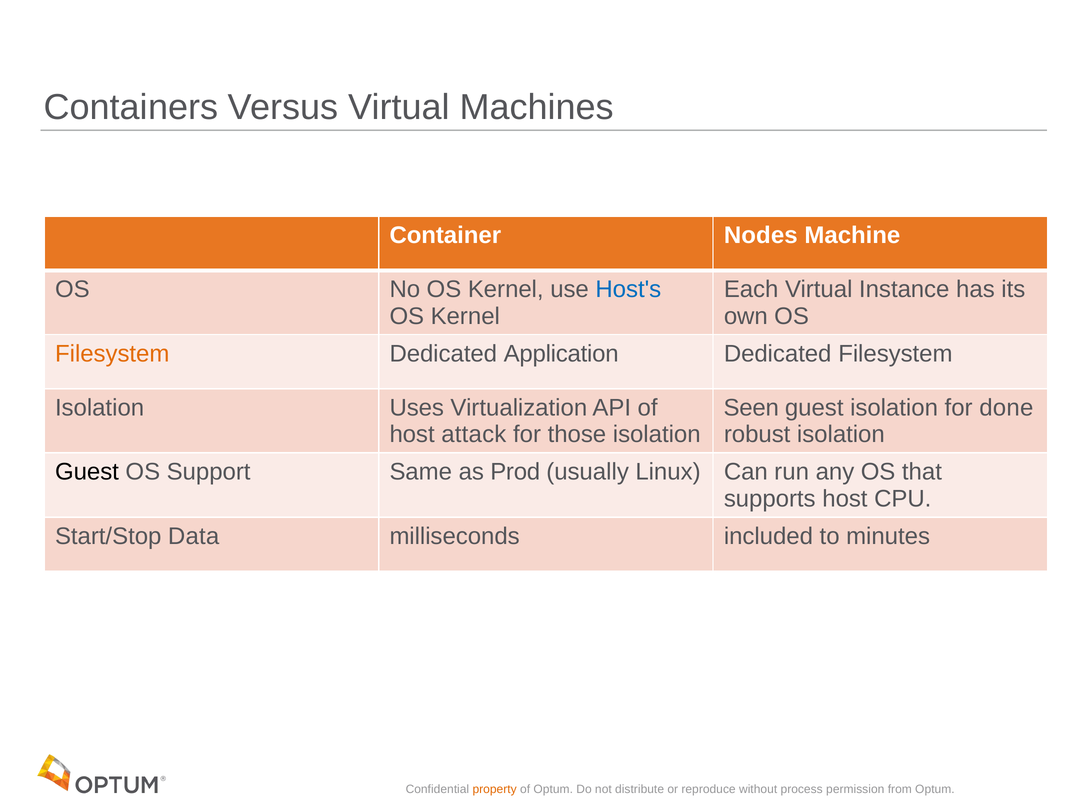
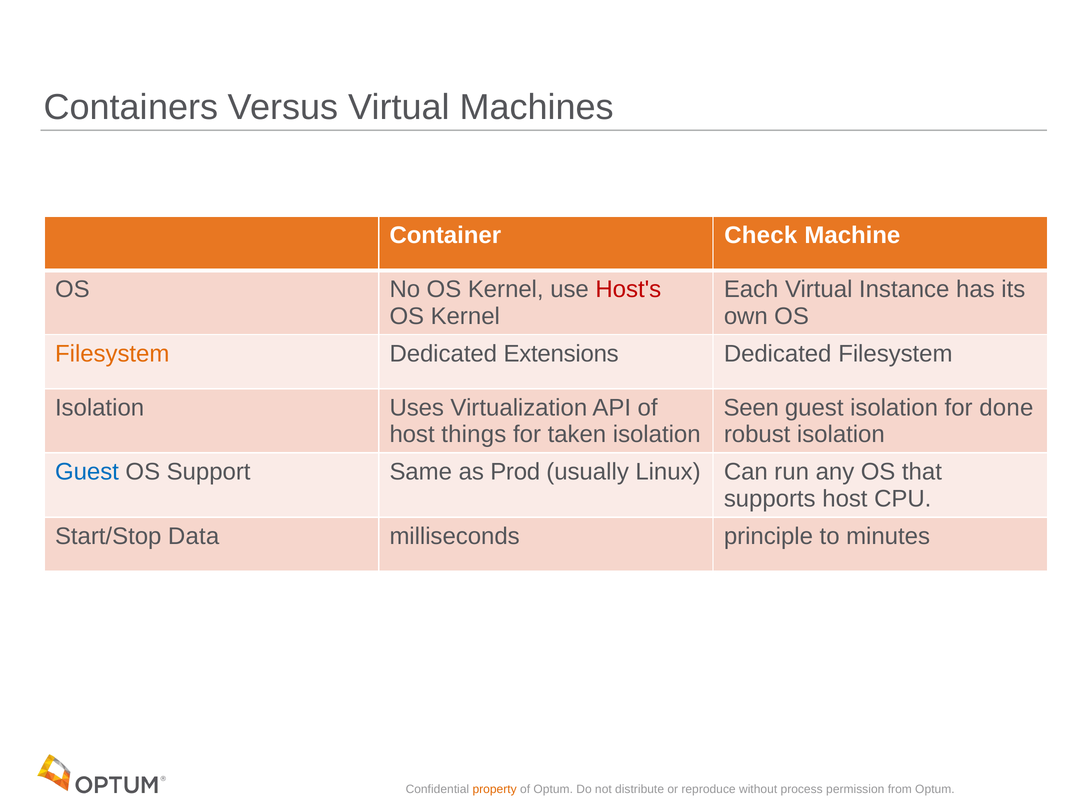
Nodes: Nodes -> Check
Host's colour: blue -> red
Application: Application -> Extensions
attack: attack -> things
those: those -> taken
Guest at (87, 472) colour: black -> blue
included: included -> principle
